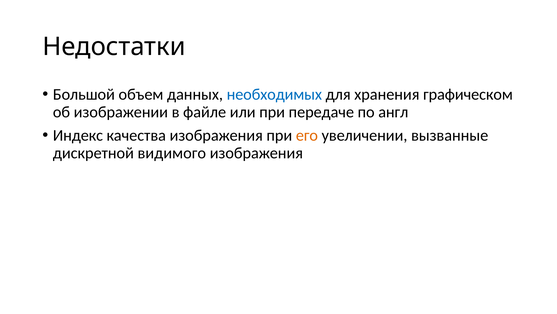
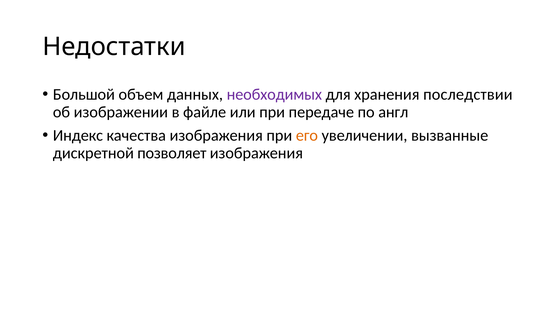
необходимых colour: blue -> purple
графическом: графическом -> последствии
видимого: видимого -> позволяет
